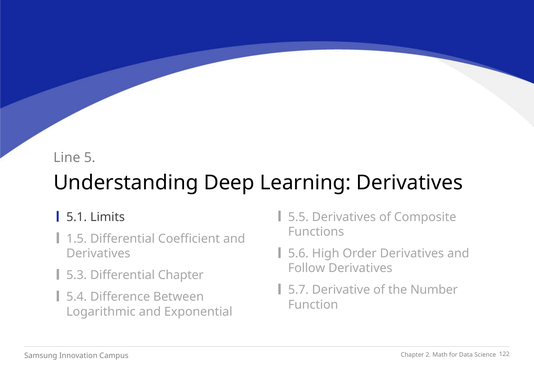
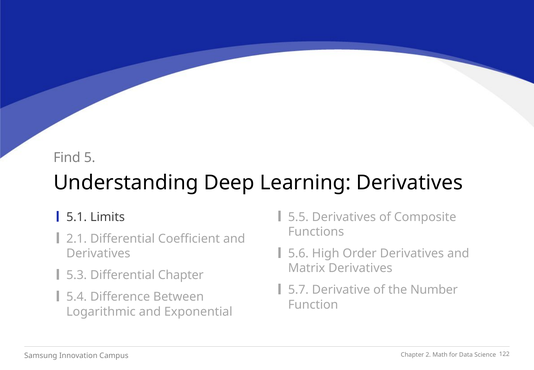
Line: Line -> Find
1.5: 1.5 -> 2.1
Follow: Follow -> Matrix
